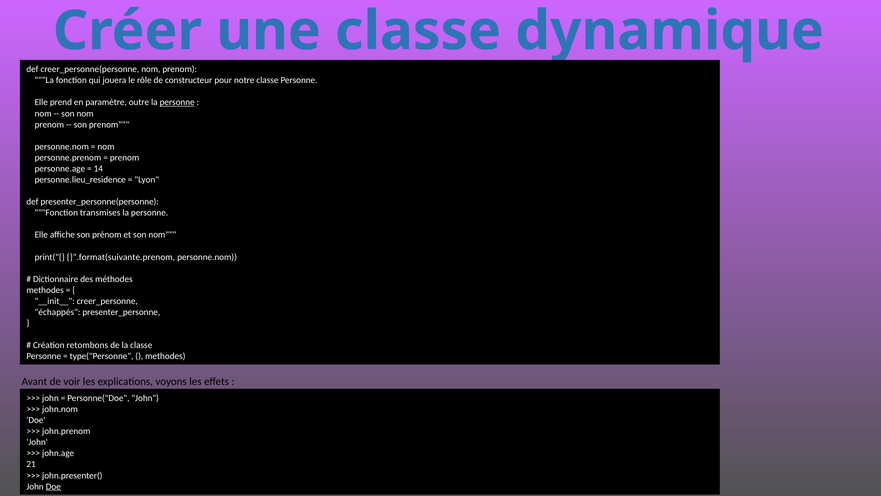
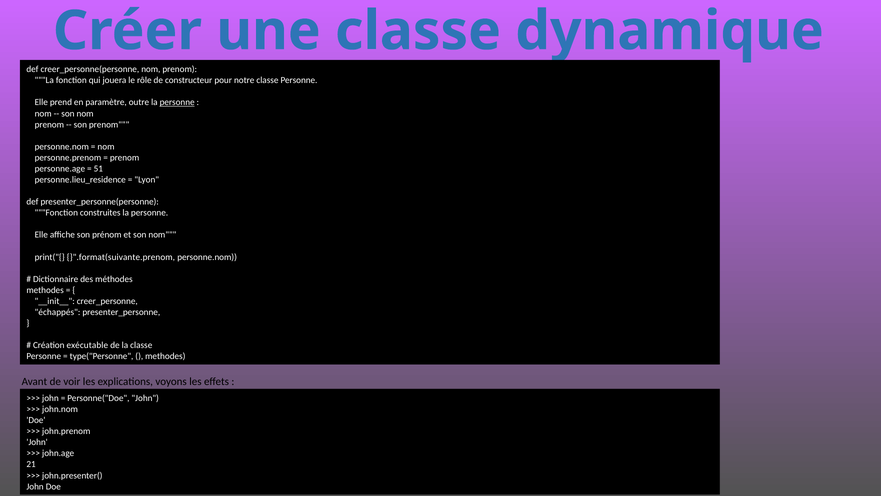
14: 14 -> 51
transmises: transmises -> construites
retombons: retombons -> exécutable
Doe at (53, 486) underline: present -> none
